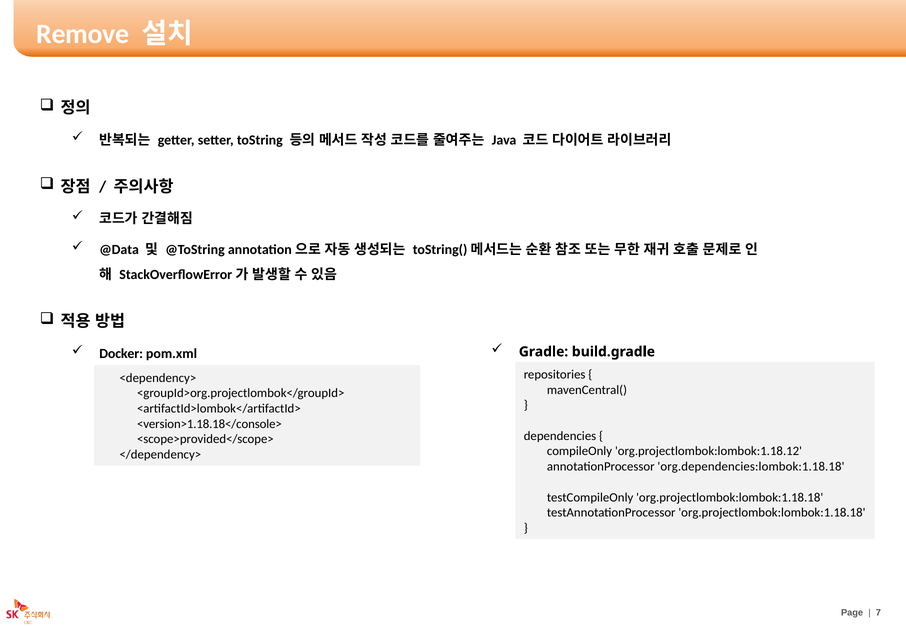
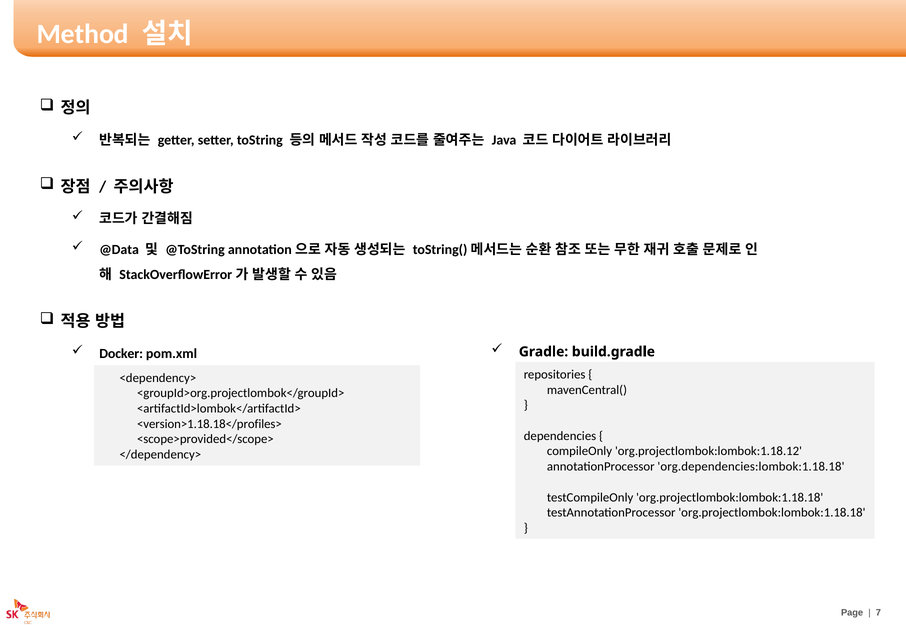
Remove: Remove -> Method
<version>1.18.18</console>: <version>1.18.18</console> -> <version>1.18.18</profiles>
